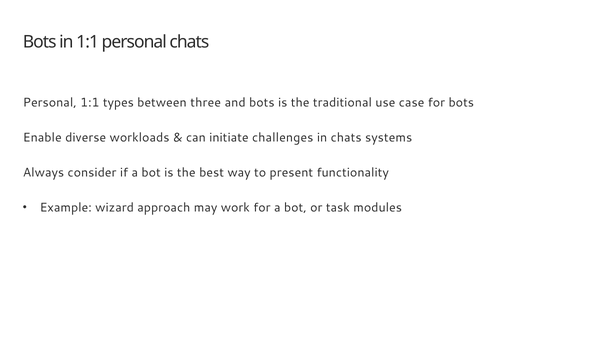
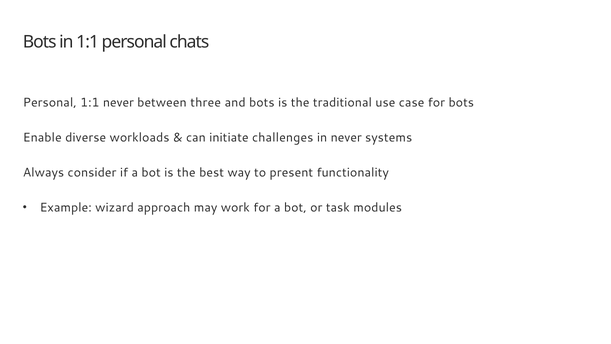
1:1 types: types -> never
in chats: chats -> never
